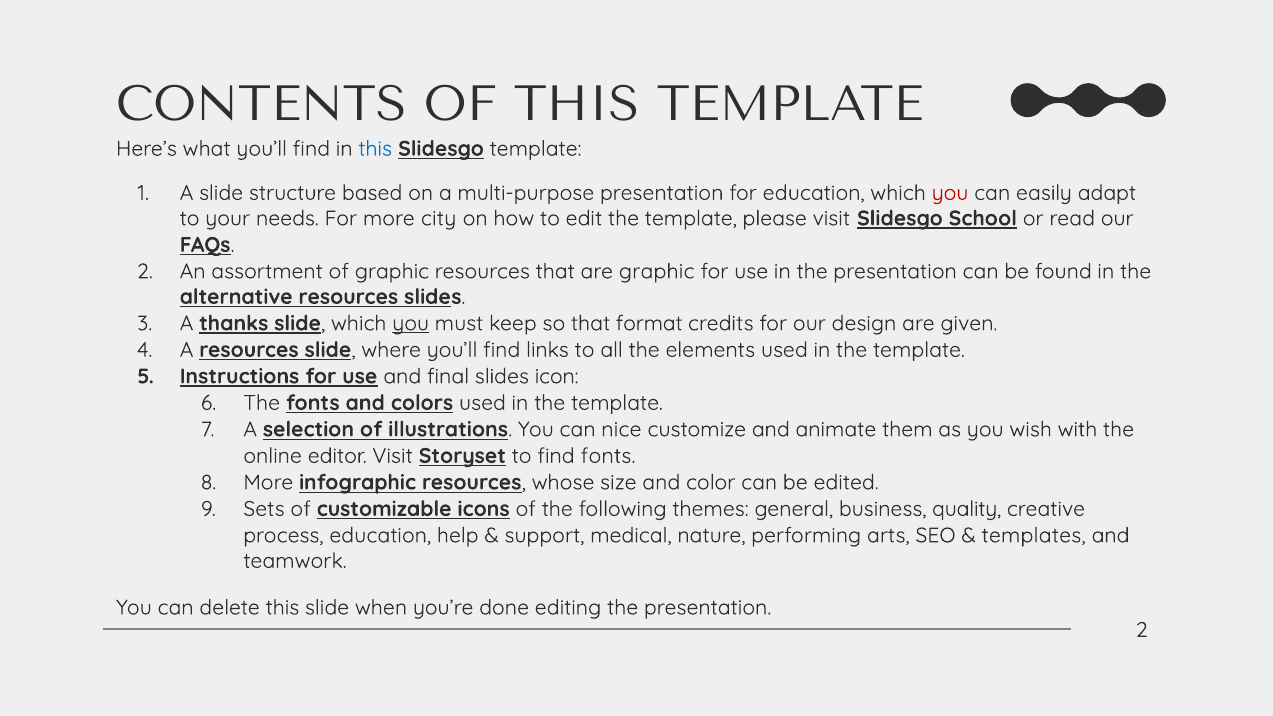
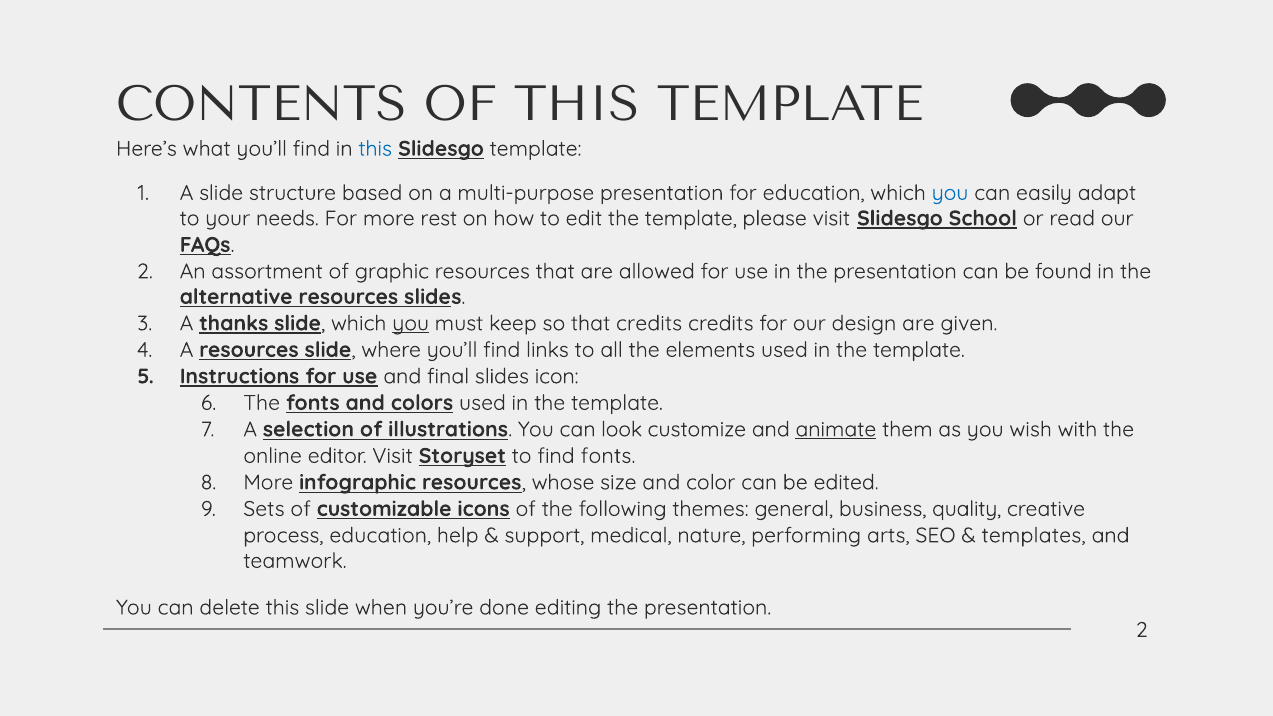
you at (950, 193) colour: red -> blue
city: city -> rest
are graphic: graphic -> allowed
that format: format -> credits
nice: nice -> look
animate underline: none -> present
